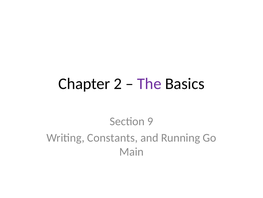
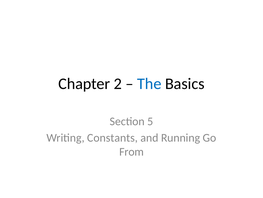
The colour: purple -> blue
9: 9 -> 5
Main: Main -> From
